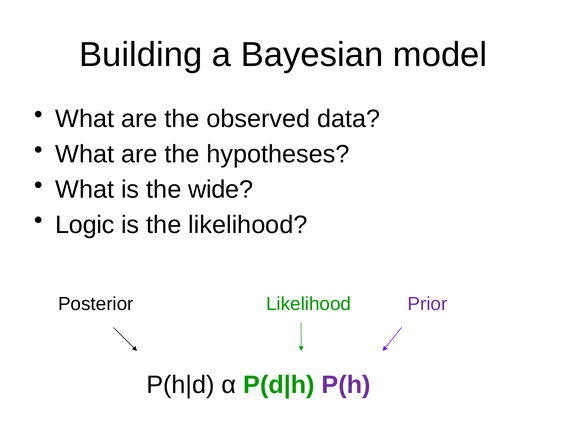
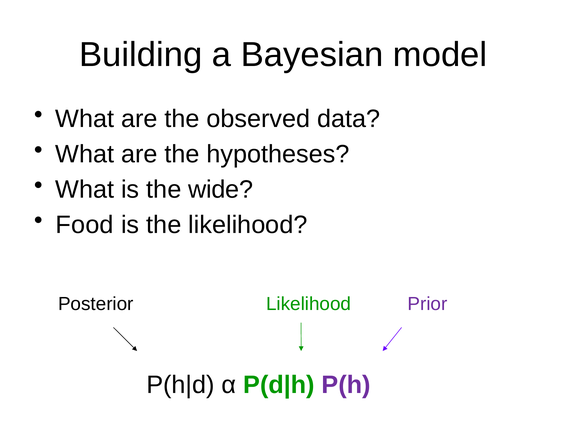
Logic: Logic -> Food
